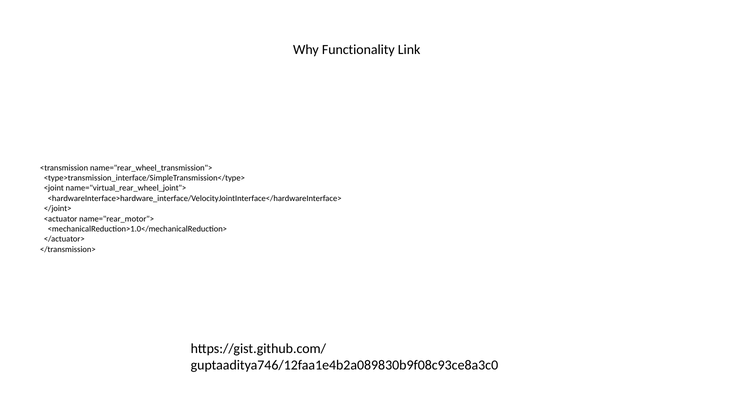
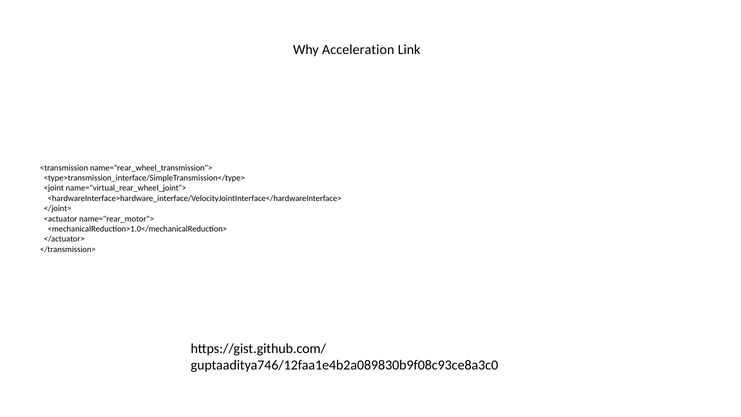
Functionality: Functionality -> Acceleration
